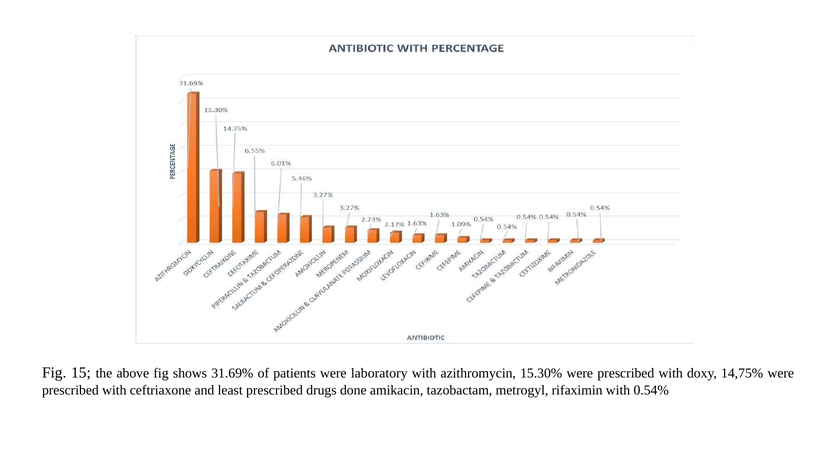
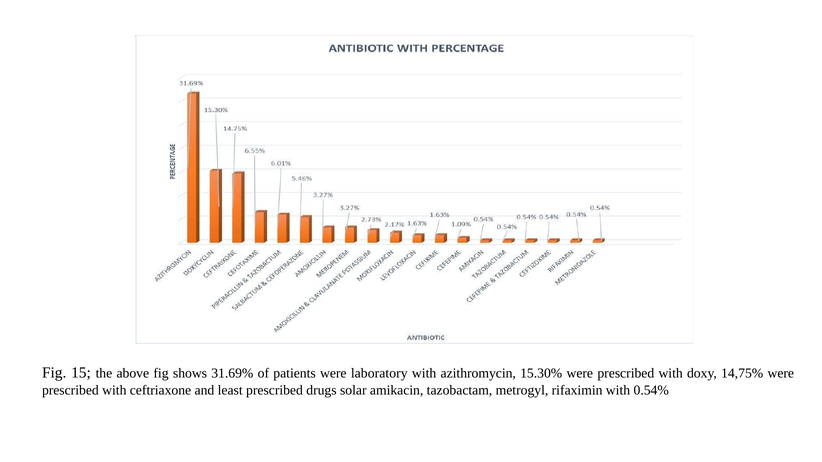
done: done -> solar
